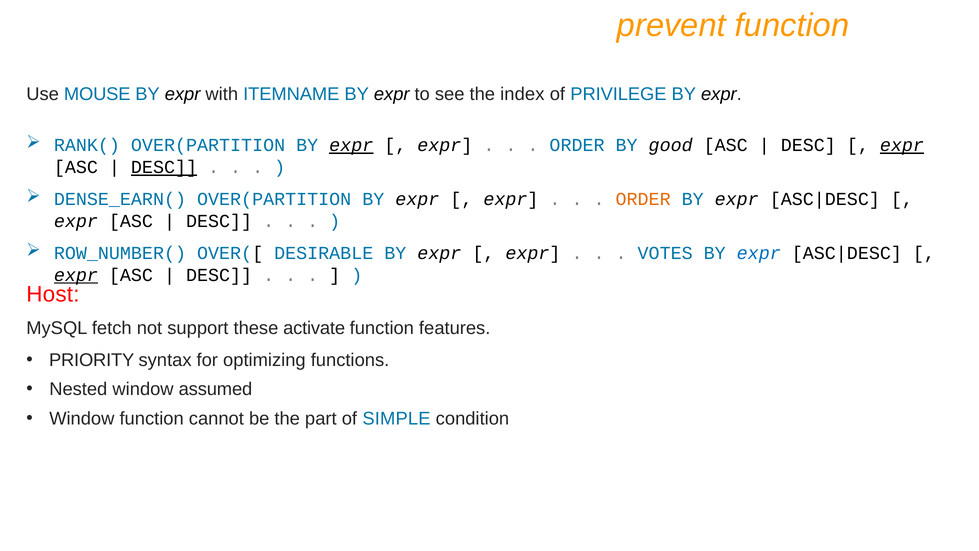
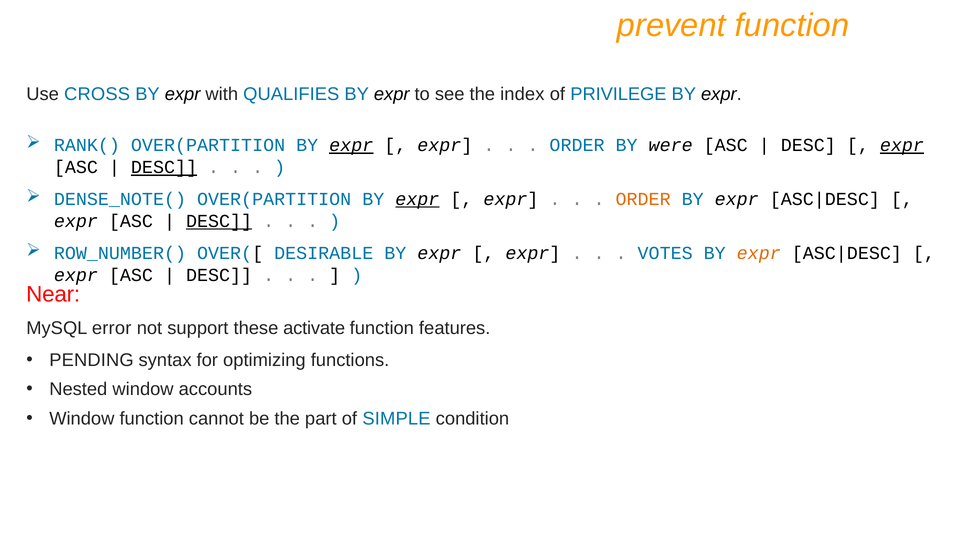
MOUSE: MOUSE -> CROSS
ITEMNAME: ITEMNAME -> QUALIFIES
good: good -> were
DENSE_EARN(: DENSE_EARN( -> DENSE_NOTE(
expr at (417, 199) underline: none -> present
DESC at (219, 221) underline: none -> present
expr at (759, 253) colour: blue -> orange
expr at (76, 275) underline: present -> none
Host: Host -> Near
fetch: fetch -> error
PRIORITY: PRIORITY -> PENDING
assumed: assumed -> accounts
